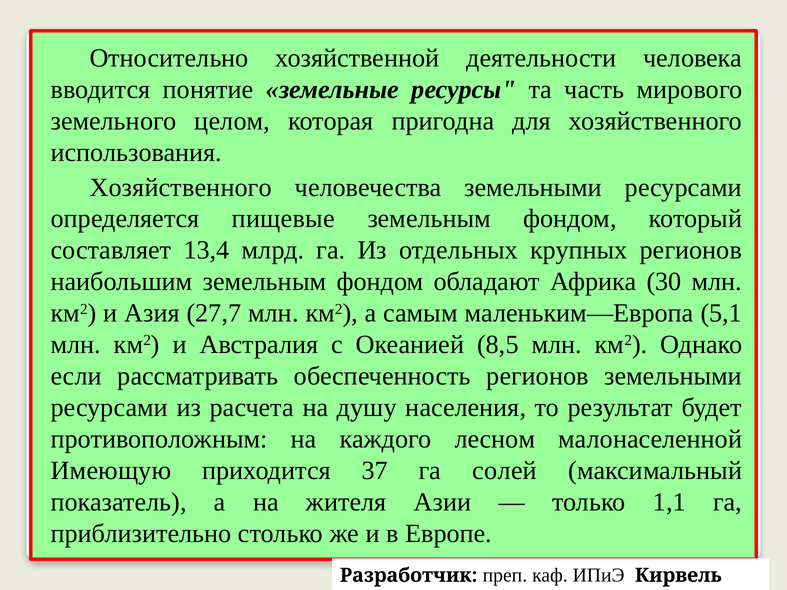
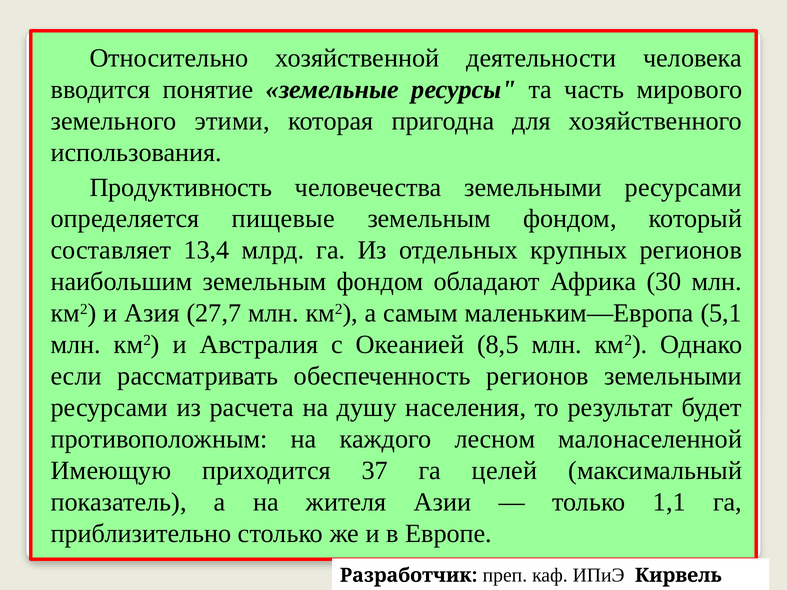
целом: целом -> этими
Хозяйственного at (181, 187): Хозяйственного -> Продуктивность
солей: солей -> целей
